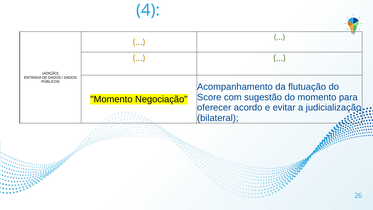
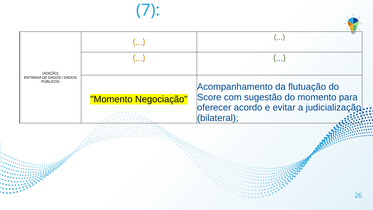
4: 4 -> 7
